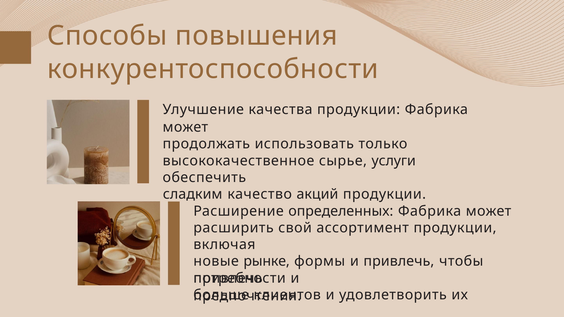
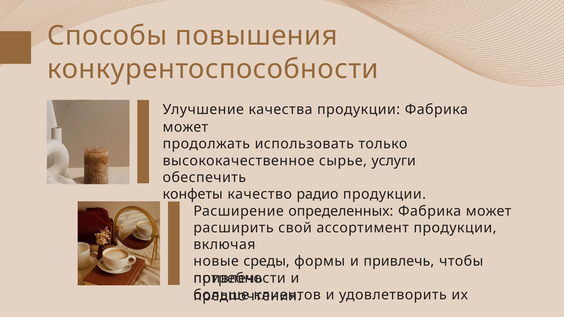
сладким: сладким -> конфеты
акций: акций -> радио
рынке: рынке -> среды
